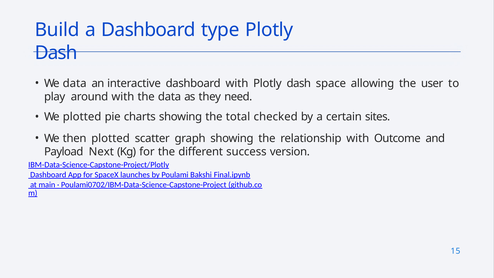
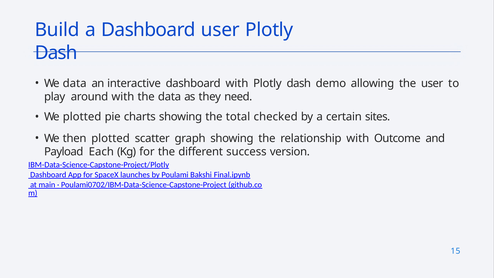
Dashboard type: type -> user
space: space -> demo
Next: Next -> Each
